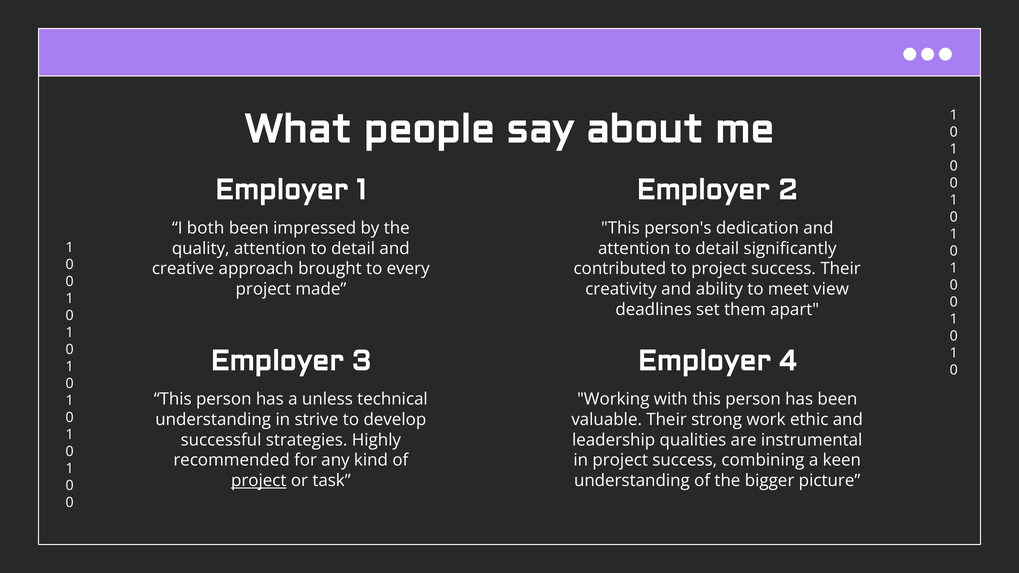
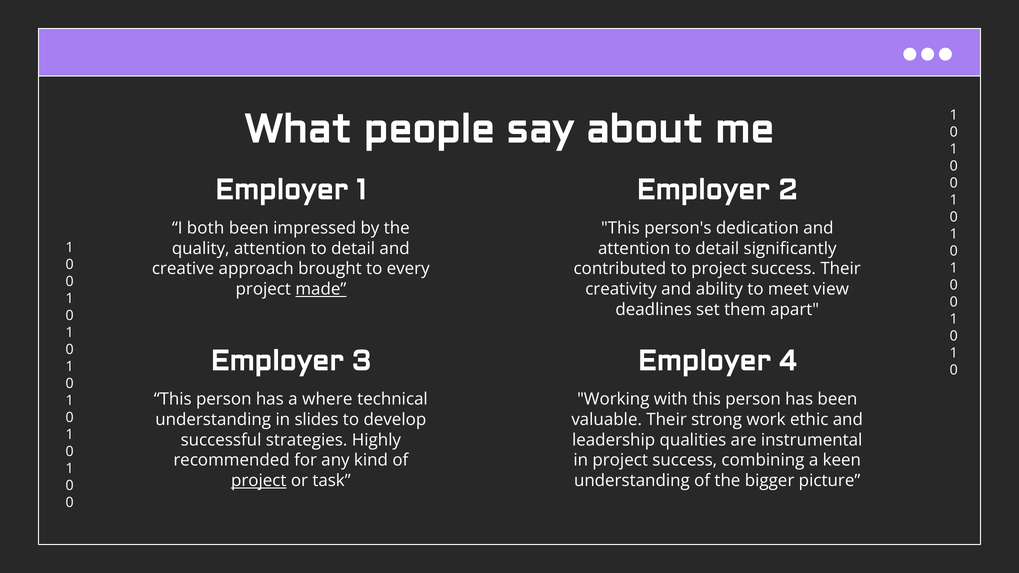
made underline: none -> present
unless: unless -> where
strive: strive -> slides
